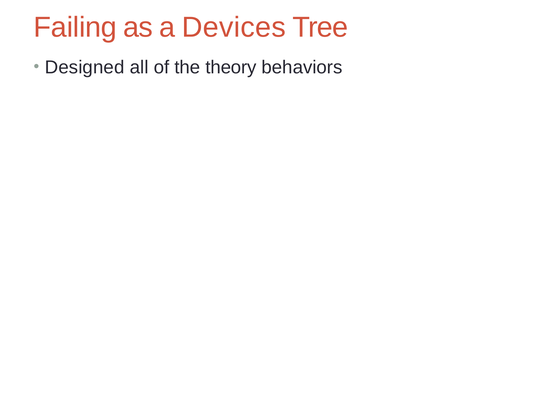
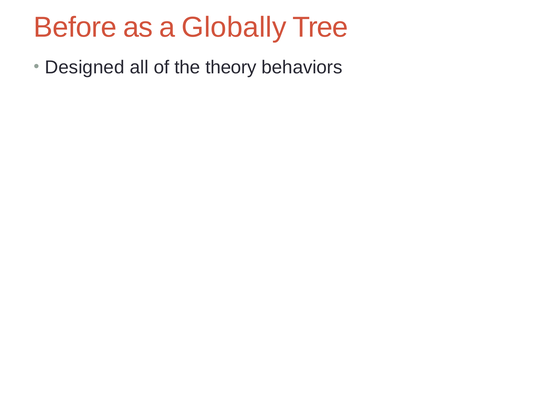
Failing: Failing -> Before
Devices: Devices -> Globally
